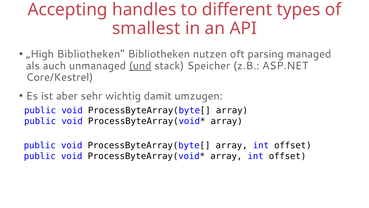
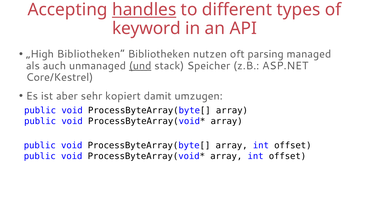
handles underline: none -> present
smallest: smallest -> keyword
wichtig: wichtig -> kopiert
